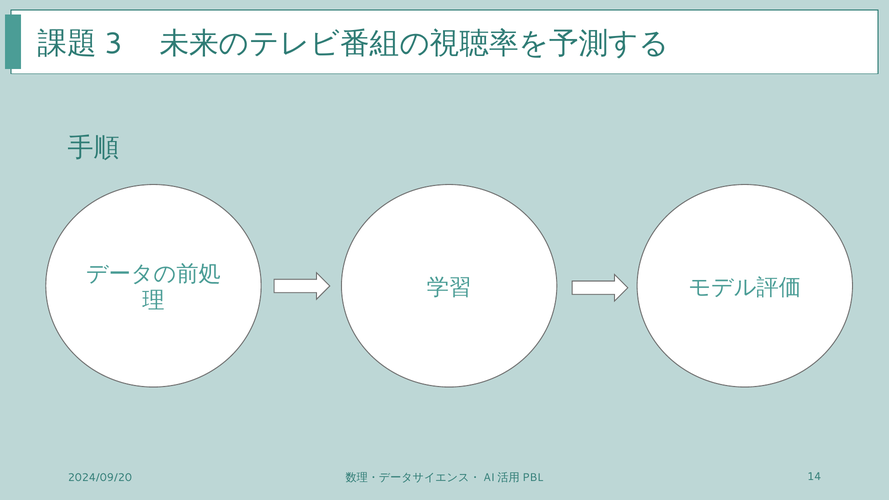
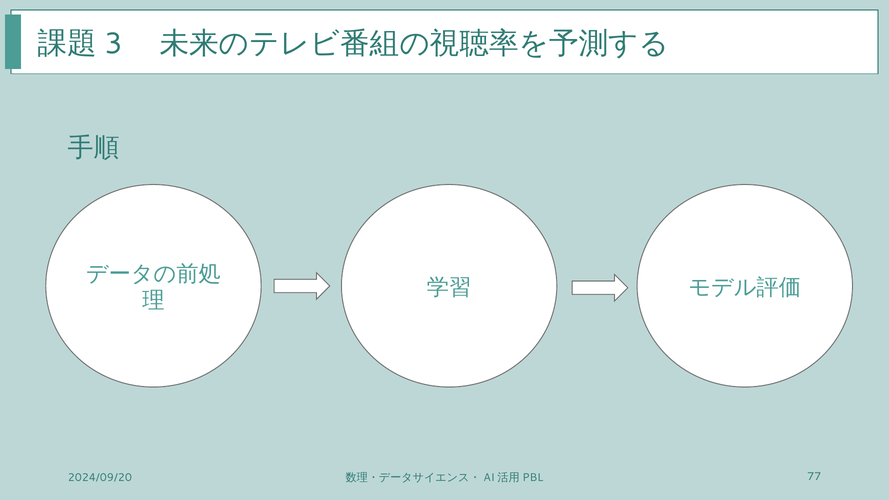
14: 14 -> 77
